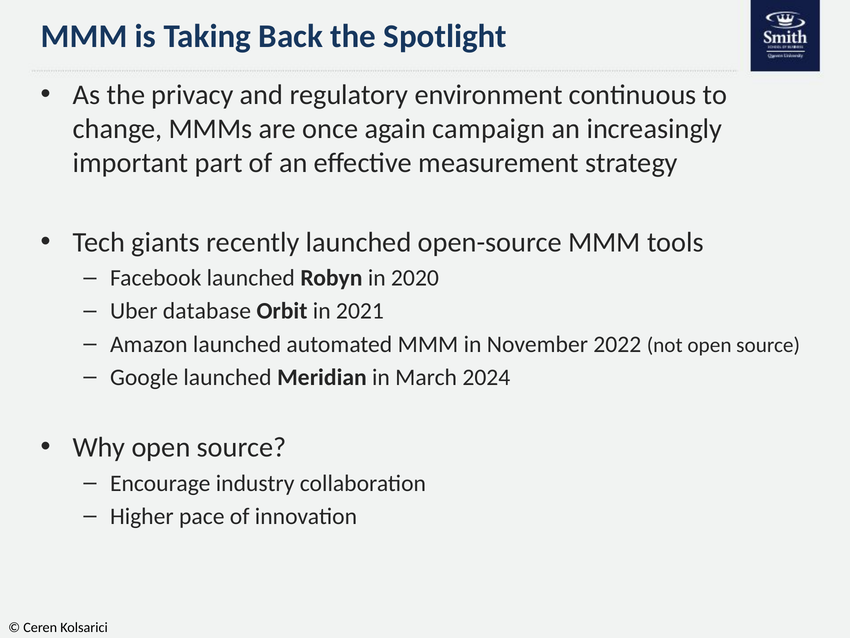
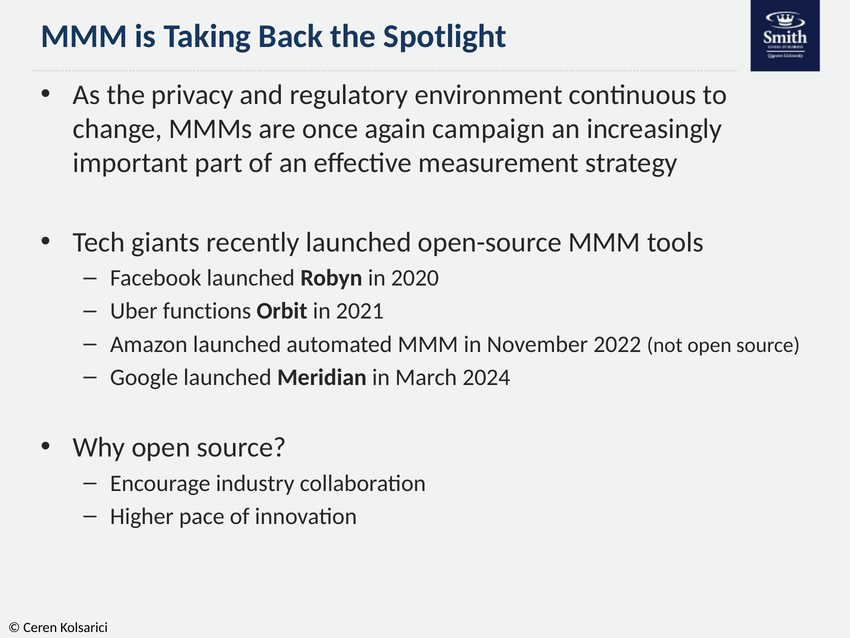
database: database -> functions
